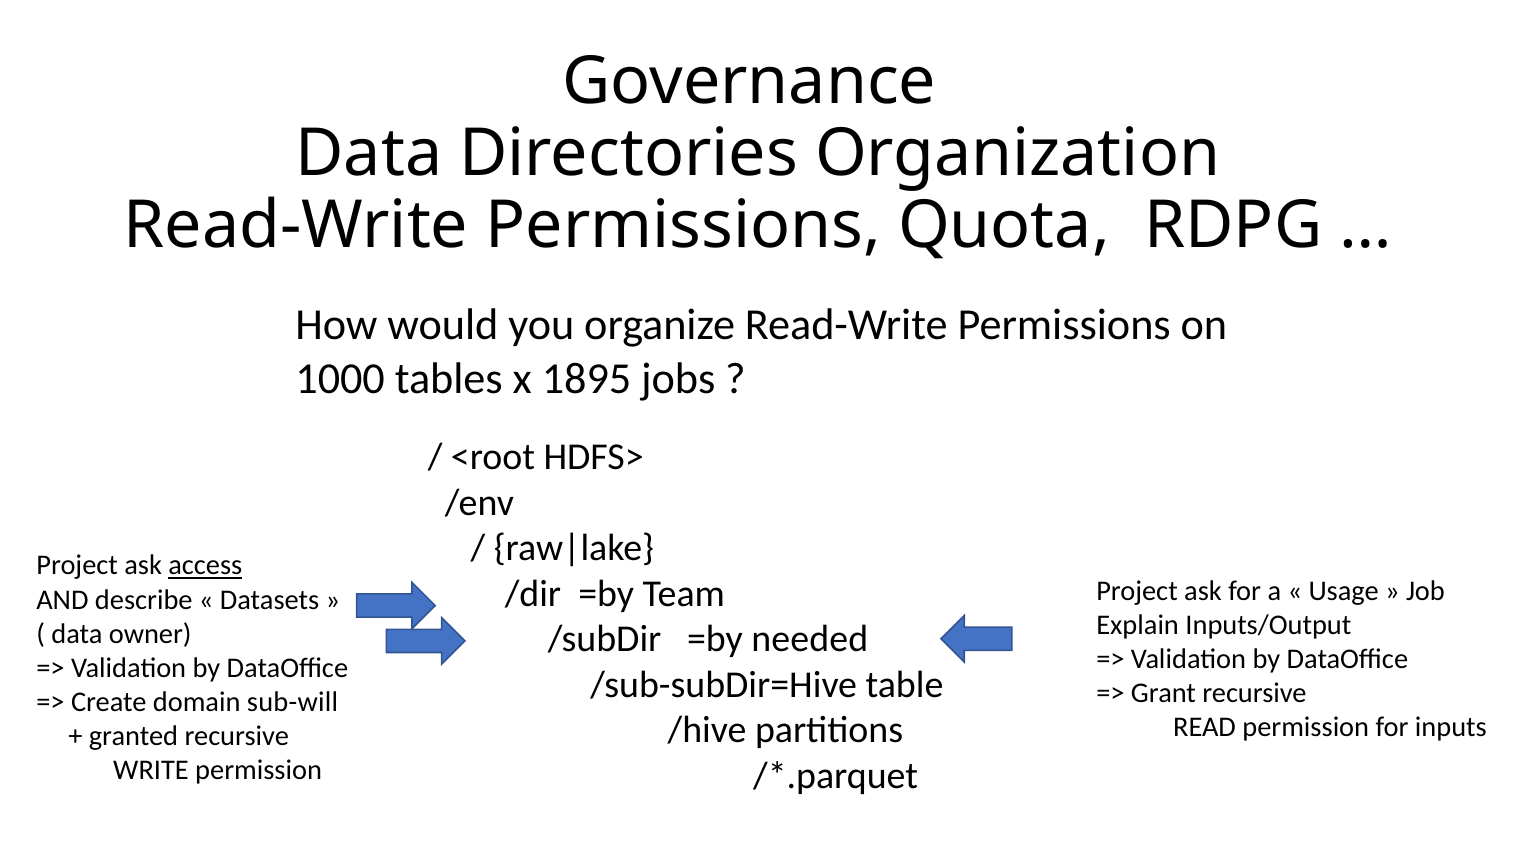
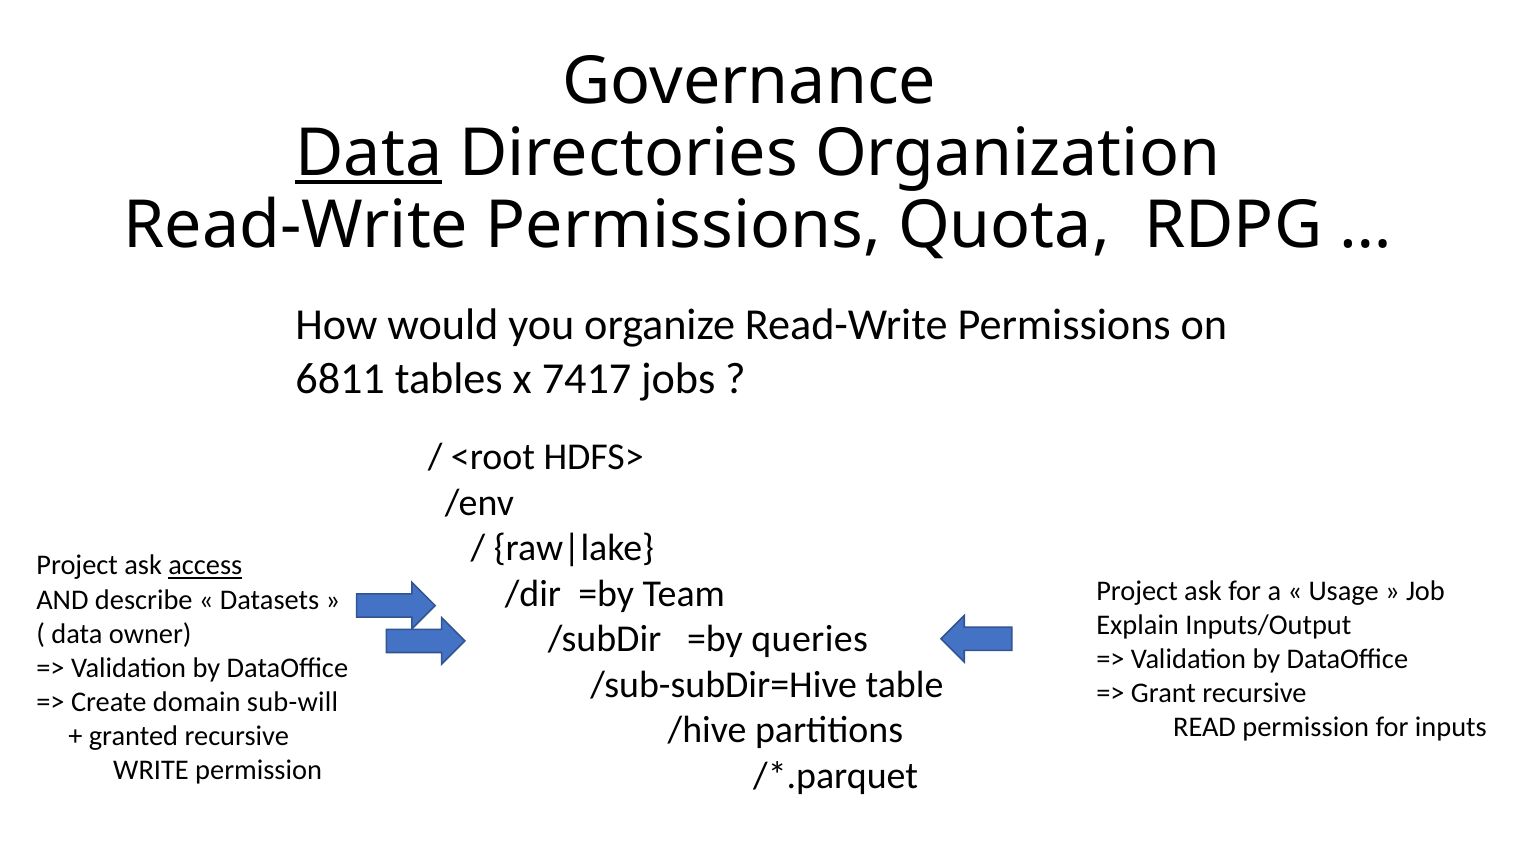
Data at (369, 154) underline: none -> present
1000: 1000 -> 6811
1895: 1895 -> 7417
needed: needed -> queries
